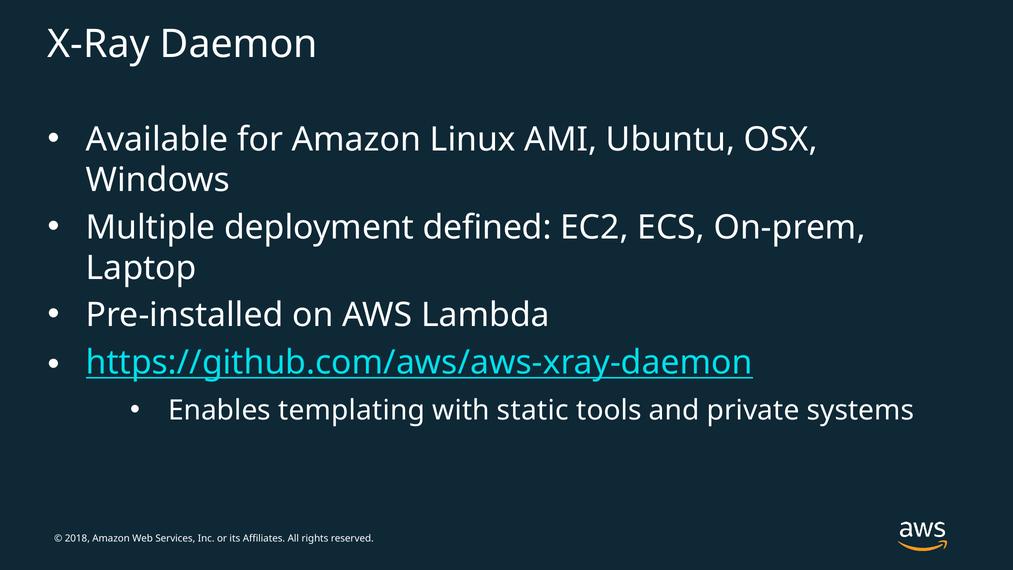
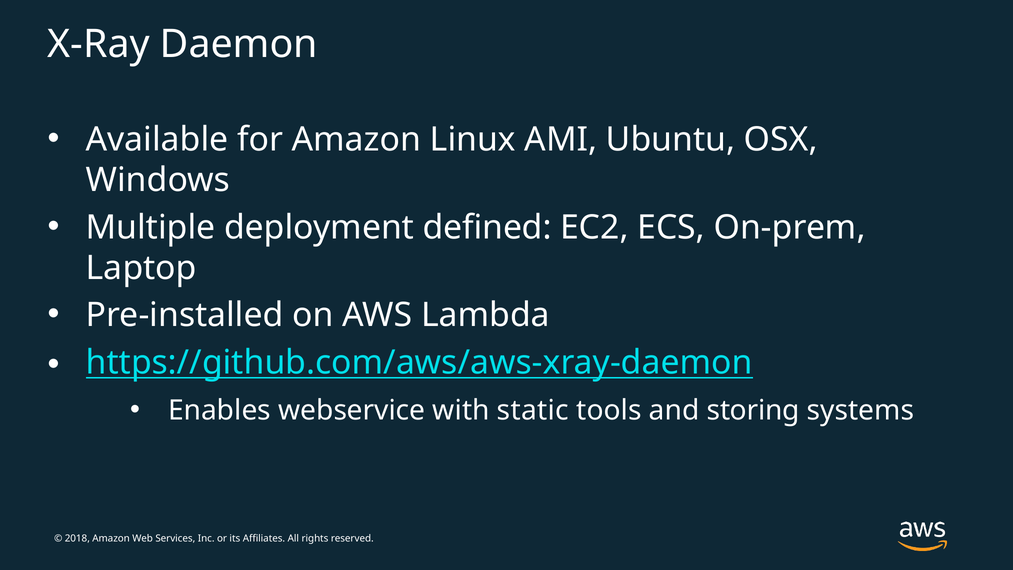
templating: templating -> webservice
private: private -> storing
